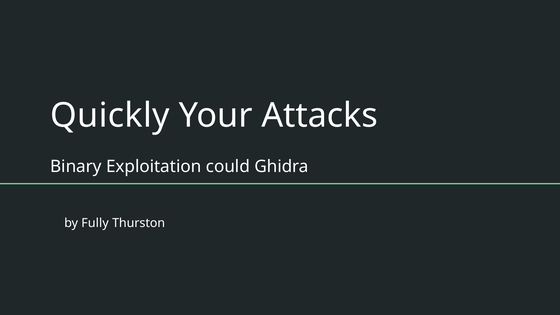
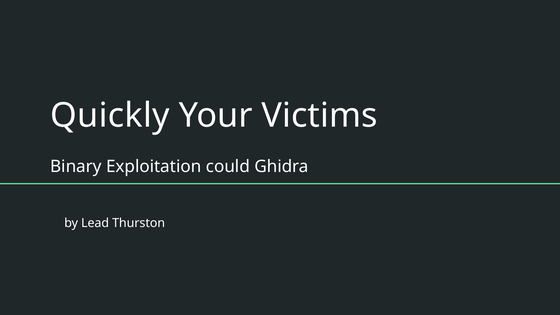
Attacks: Attacks -> Victims
Fully: Fully -> Lead
